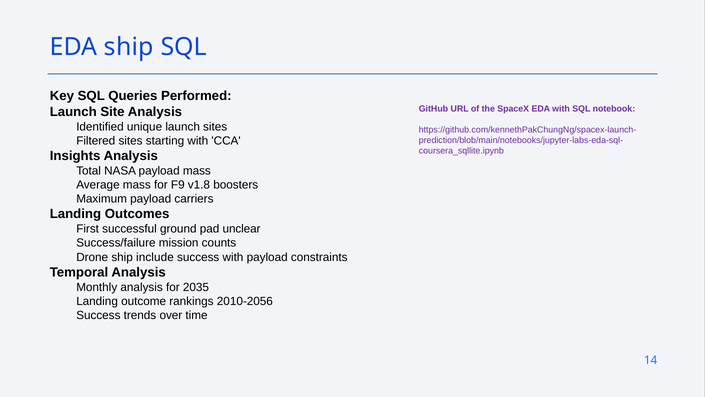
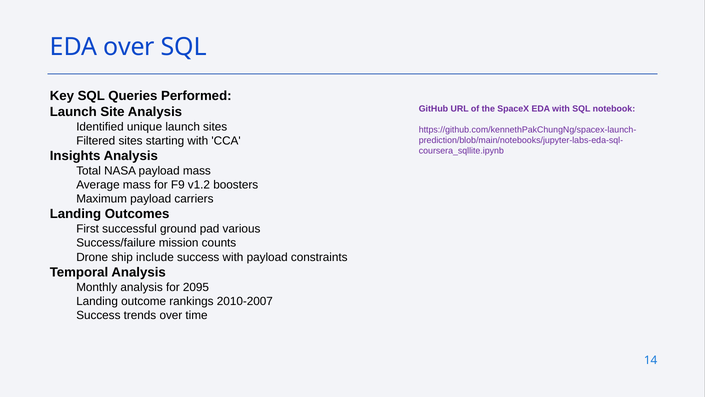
EDA ship: ship -> over
v1.8: v1.8 -> v1.2
unclear: unclear -> various
2035: 2035 -> 2095
2010-2056: 2010-2056 -> 2010-2007
